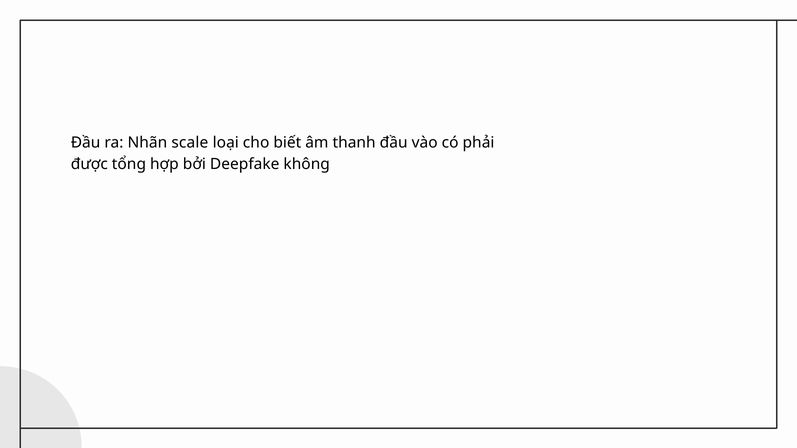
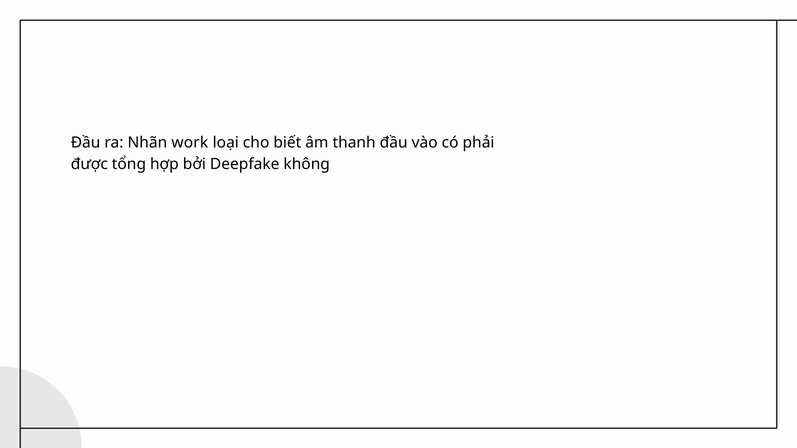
scale: scale -> work
